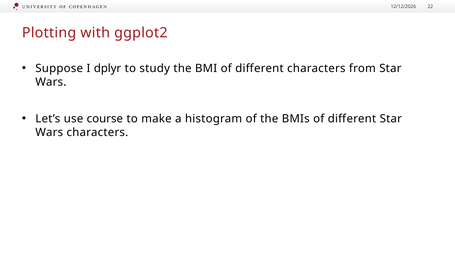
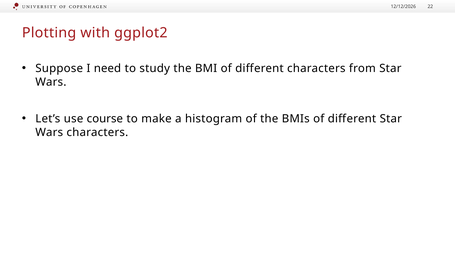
dplyr: dplyr -> need
